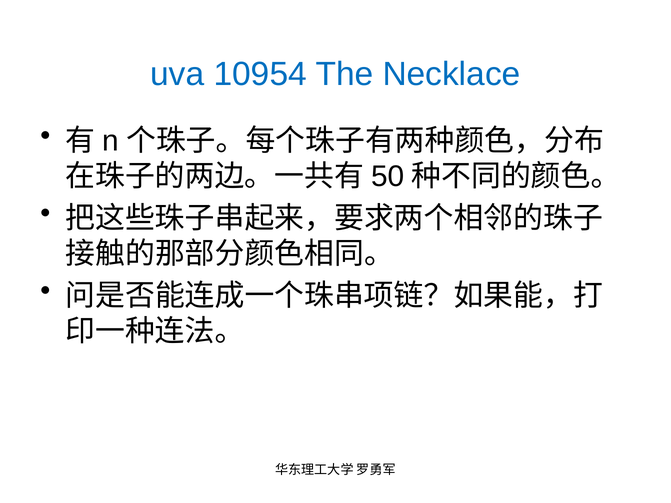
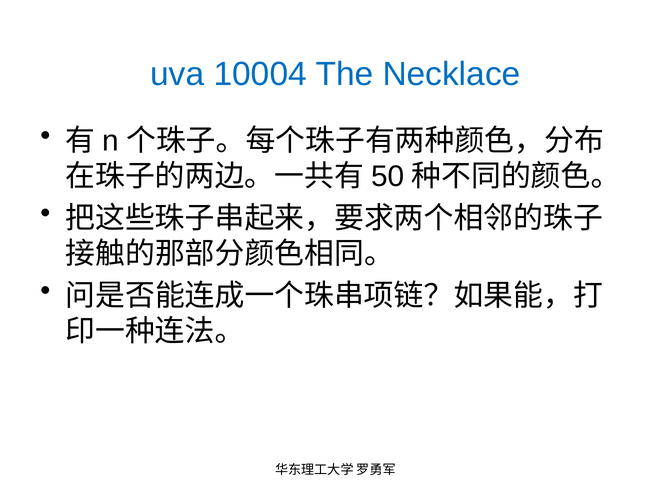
10954: 10954 -> 10004
